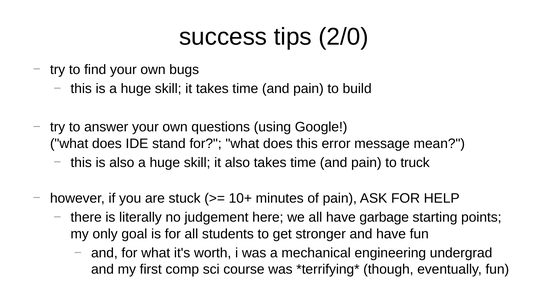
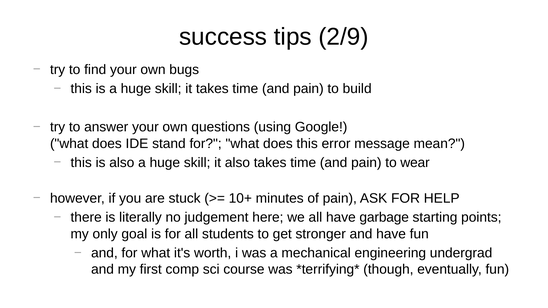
2/0: 2/0 -> 2/9
truck: truck -> wear
